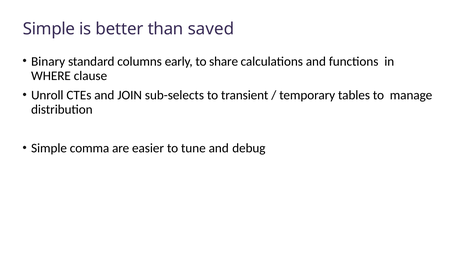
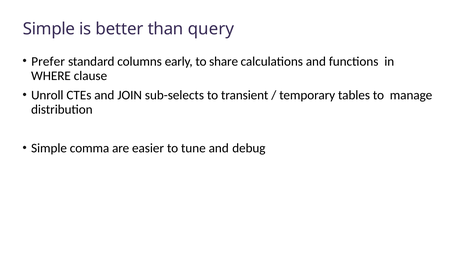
saved: saved -> query
Binary: Binary -> Prefer
